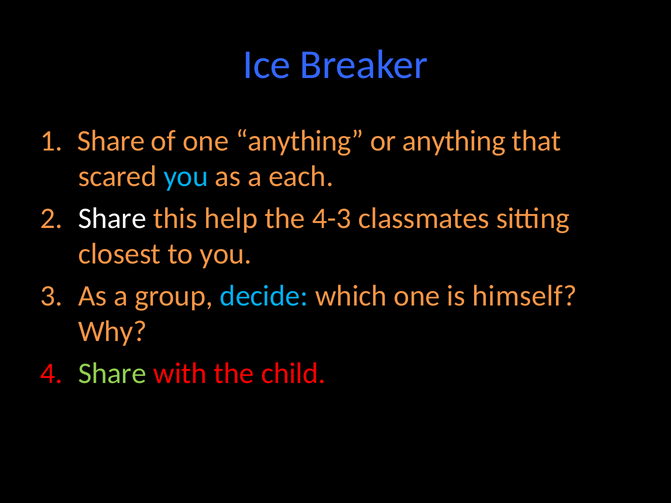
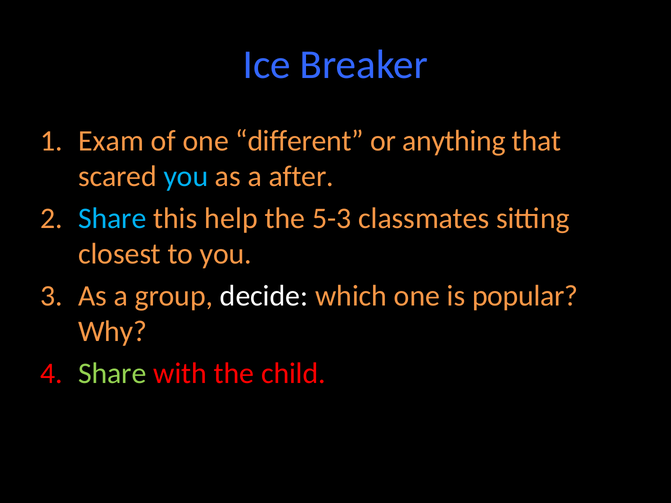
Share at (111, 141): Share -> Exam
one anything: anything -> different
each: each -> after
Share at (112, 218) colour: white -> light blue
4-3: 4-3 -> 5-3
decide colour: light blue -> white
himself: himself -> popular
